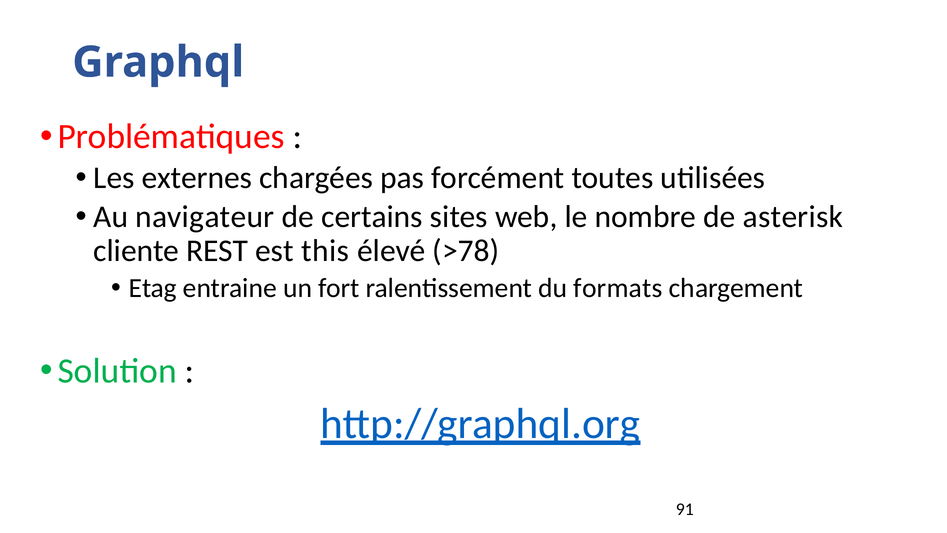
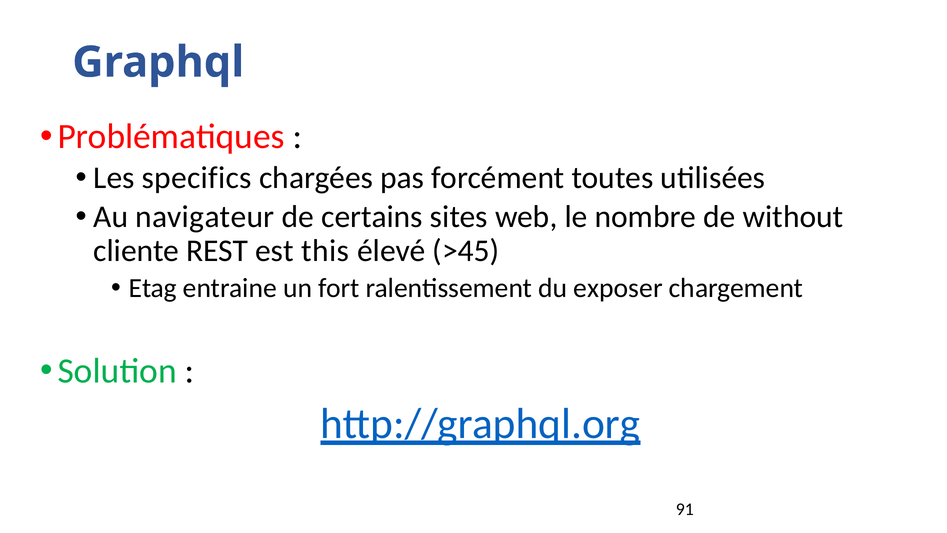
externes: externes -> specifics
asterisk: asterisk -> without
>78: >78 -> >45
formats: formats -> exposer
